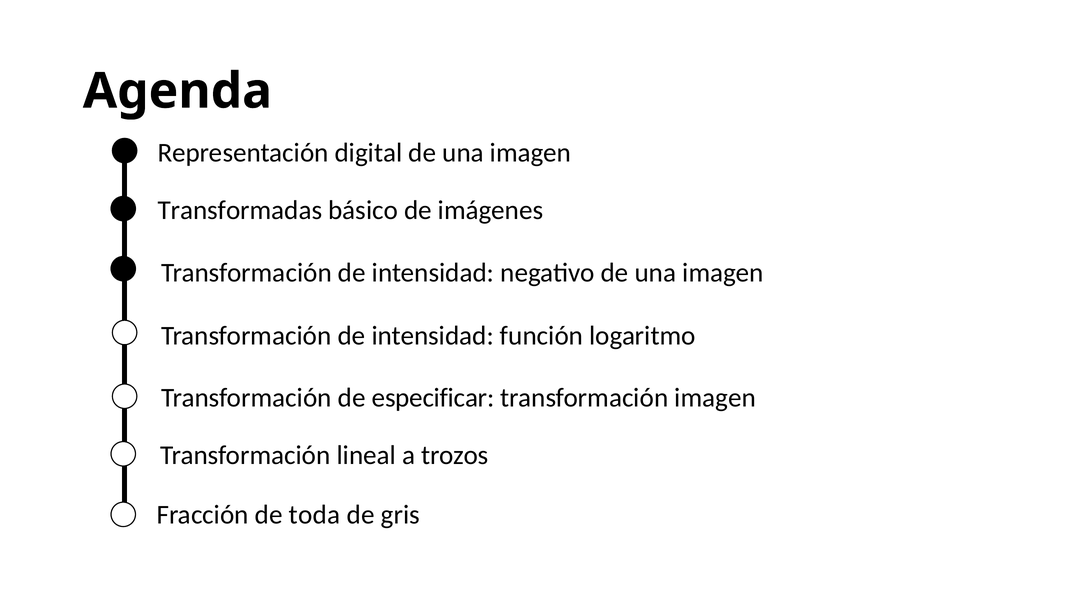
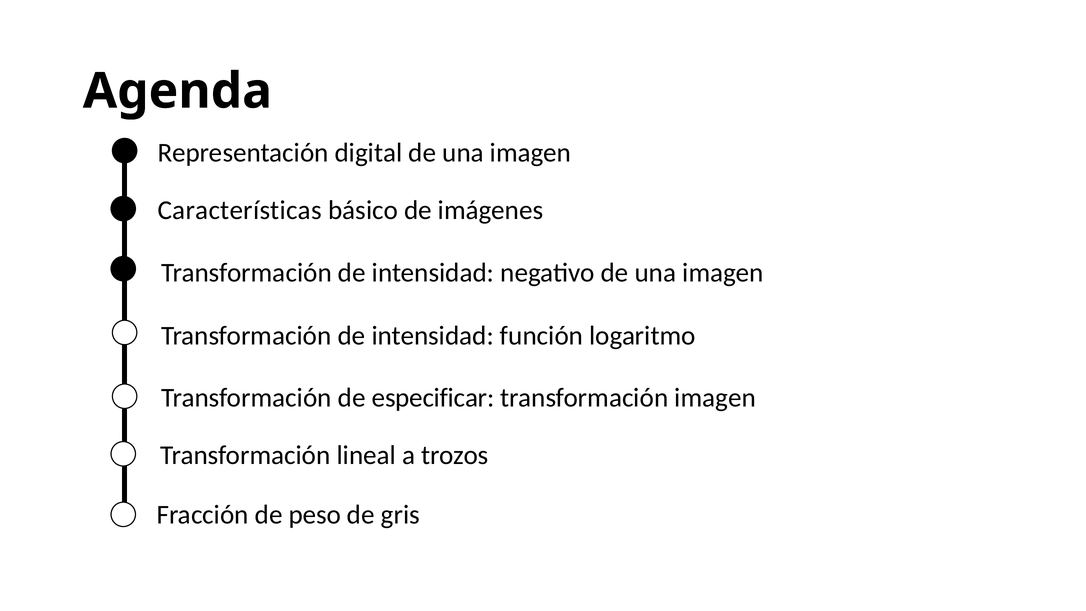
Transformadas: Transformadas -> Características
toda: toda -> peso
